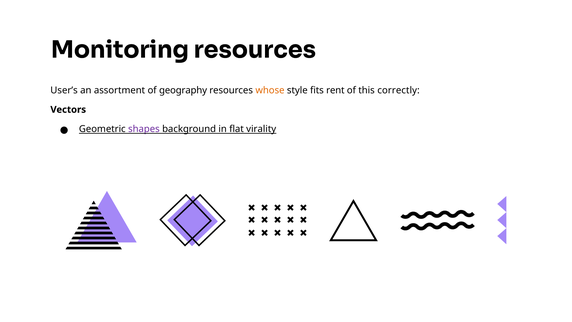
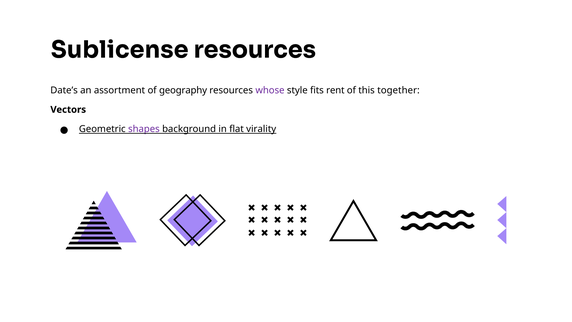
Monitoring: Monitoring -> Sublicense
User’s: User’s -> Date’s
whose colour: orange -> purple
correctly: correctly -> together
